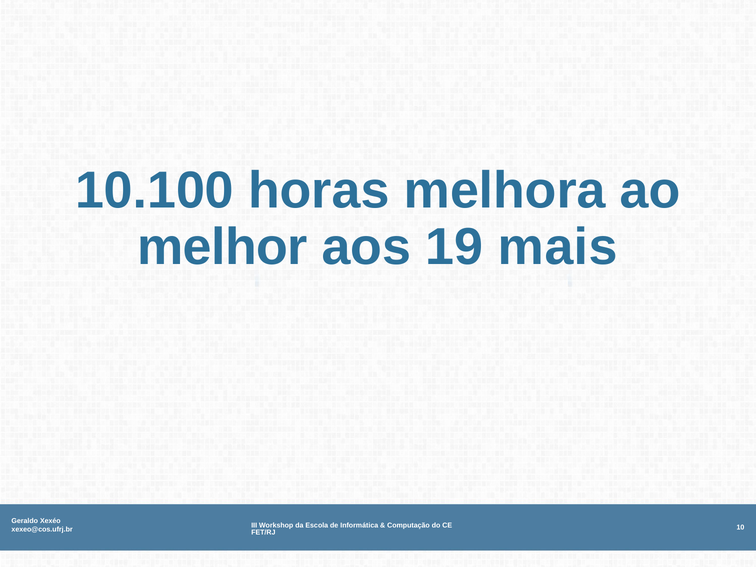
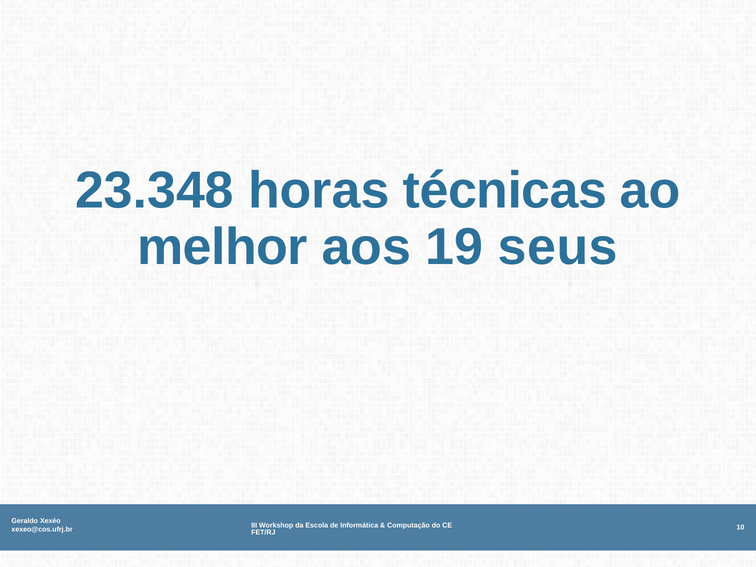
10.100: 10.100 -> 23.348
melhora: melhora -> técnicas
mais: mais -> seus
